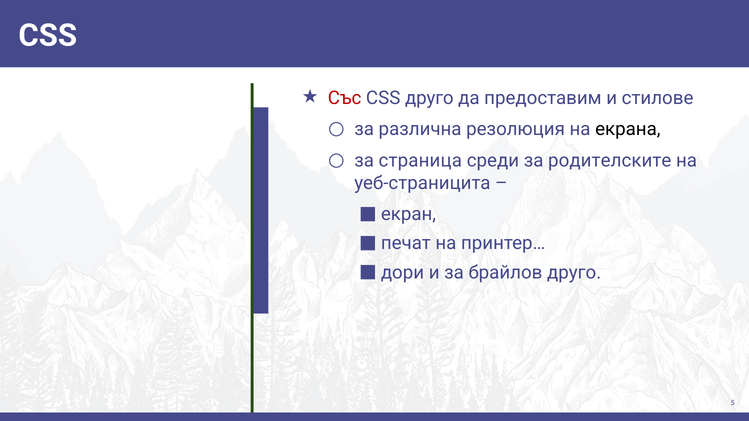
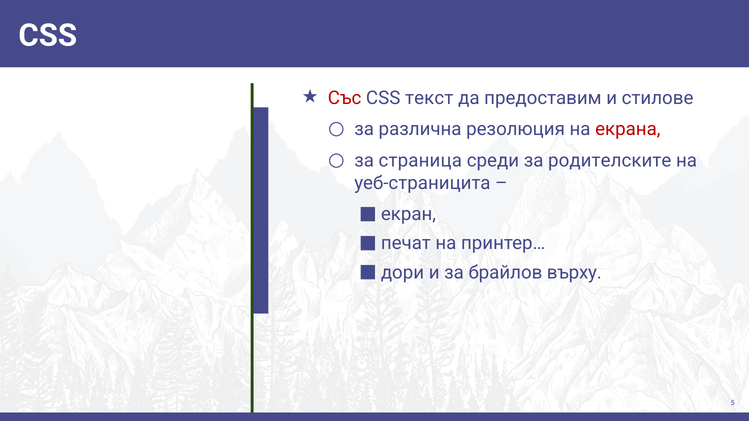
CSS друго: друго -> текст
екрана colour: black -> red
брайлов друго: друго -> върху
